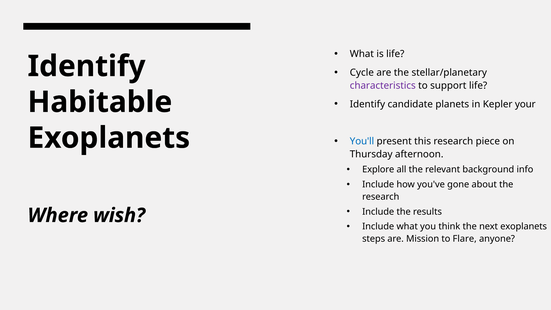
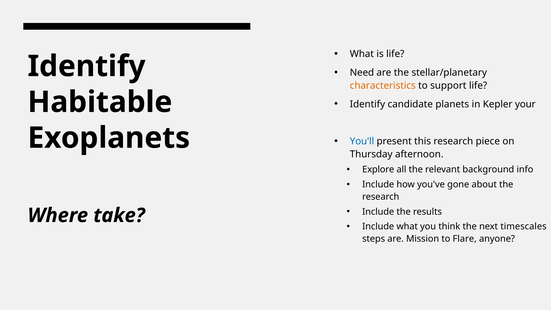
Cycle: Cycle -> Need
characteristics colour: purple -> orange
wish: wish -> take
next exoplanets: exoplanets -> timescales
